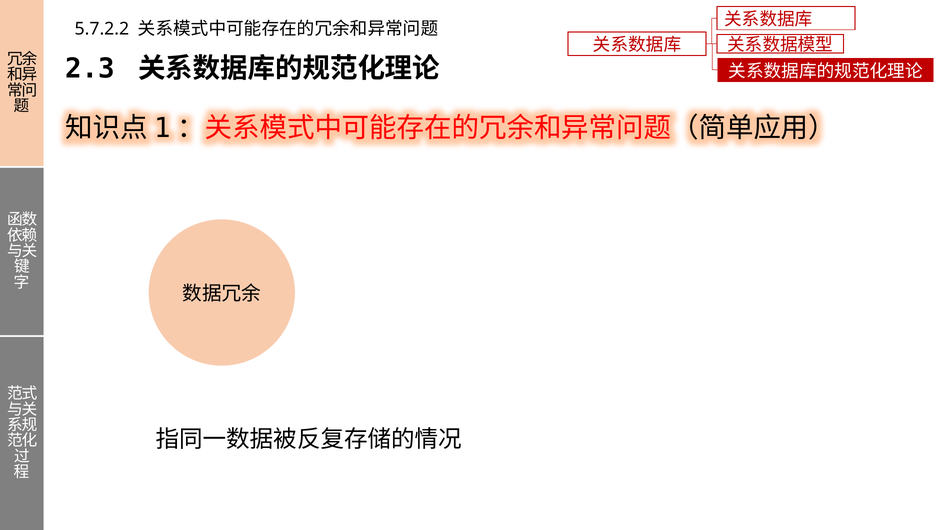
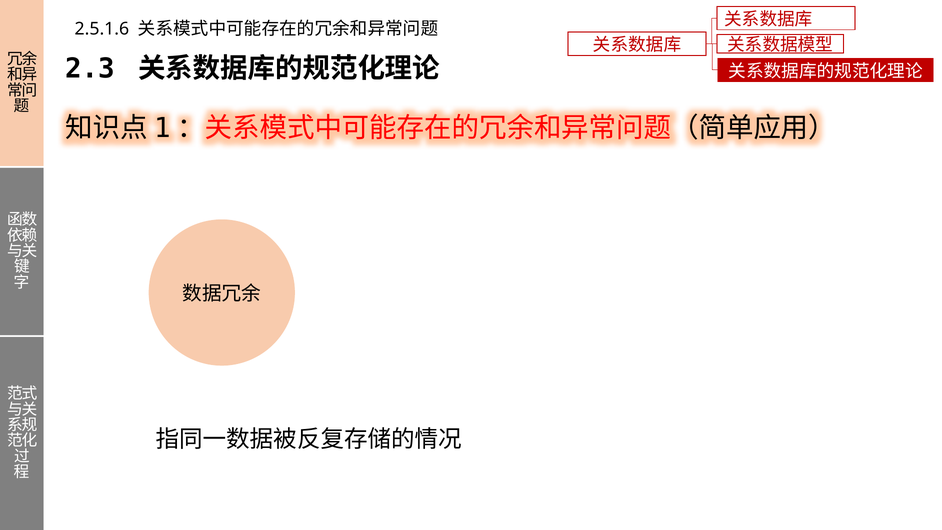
5.7.2.2: 5.7.2.2 -> 2.5.1.6
